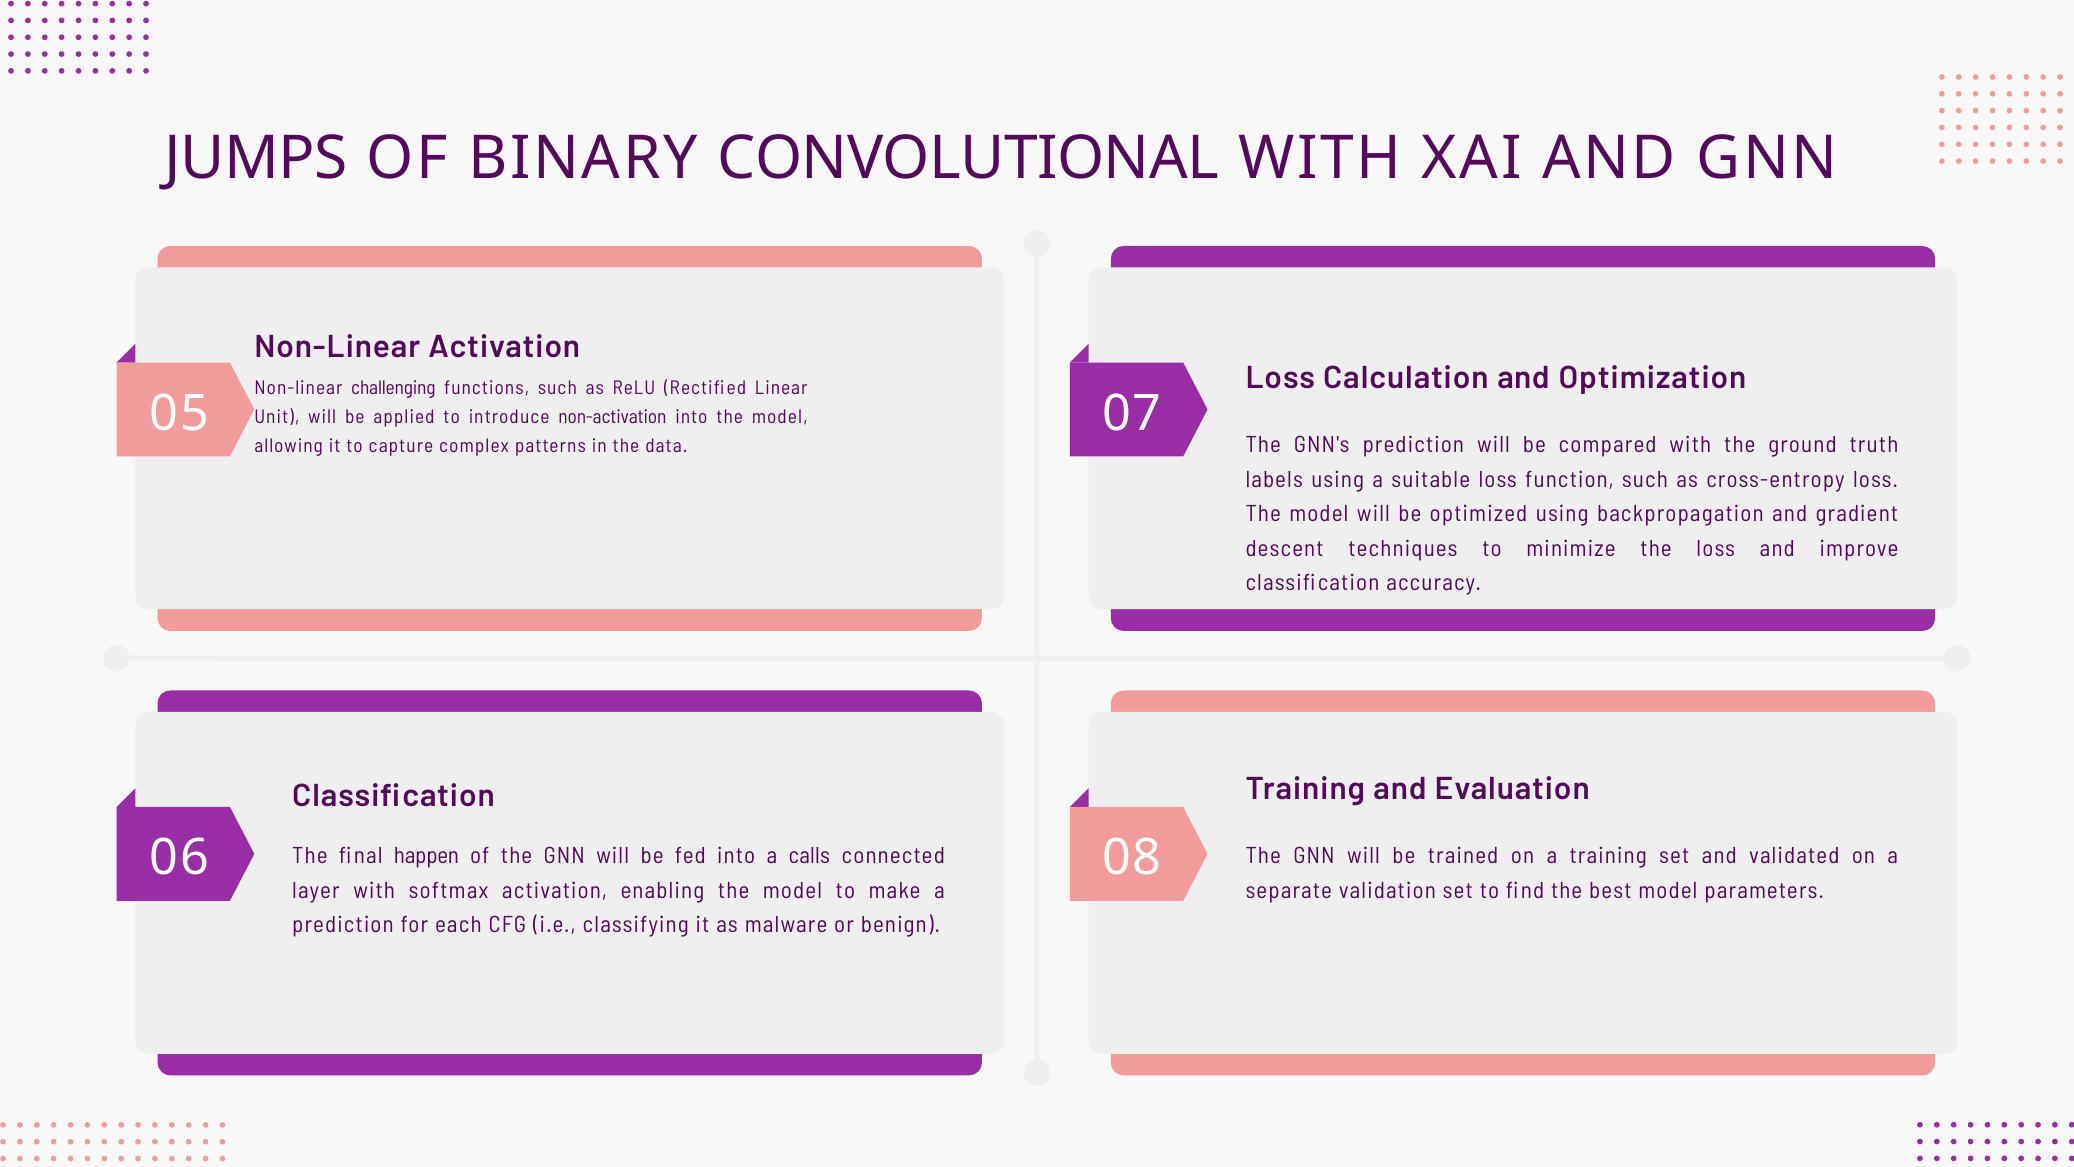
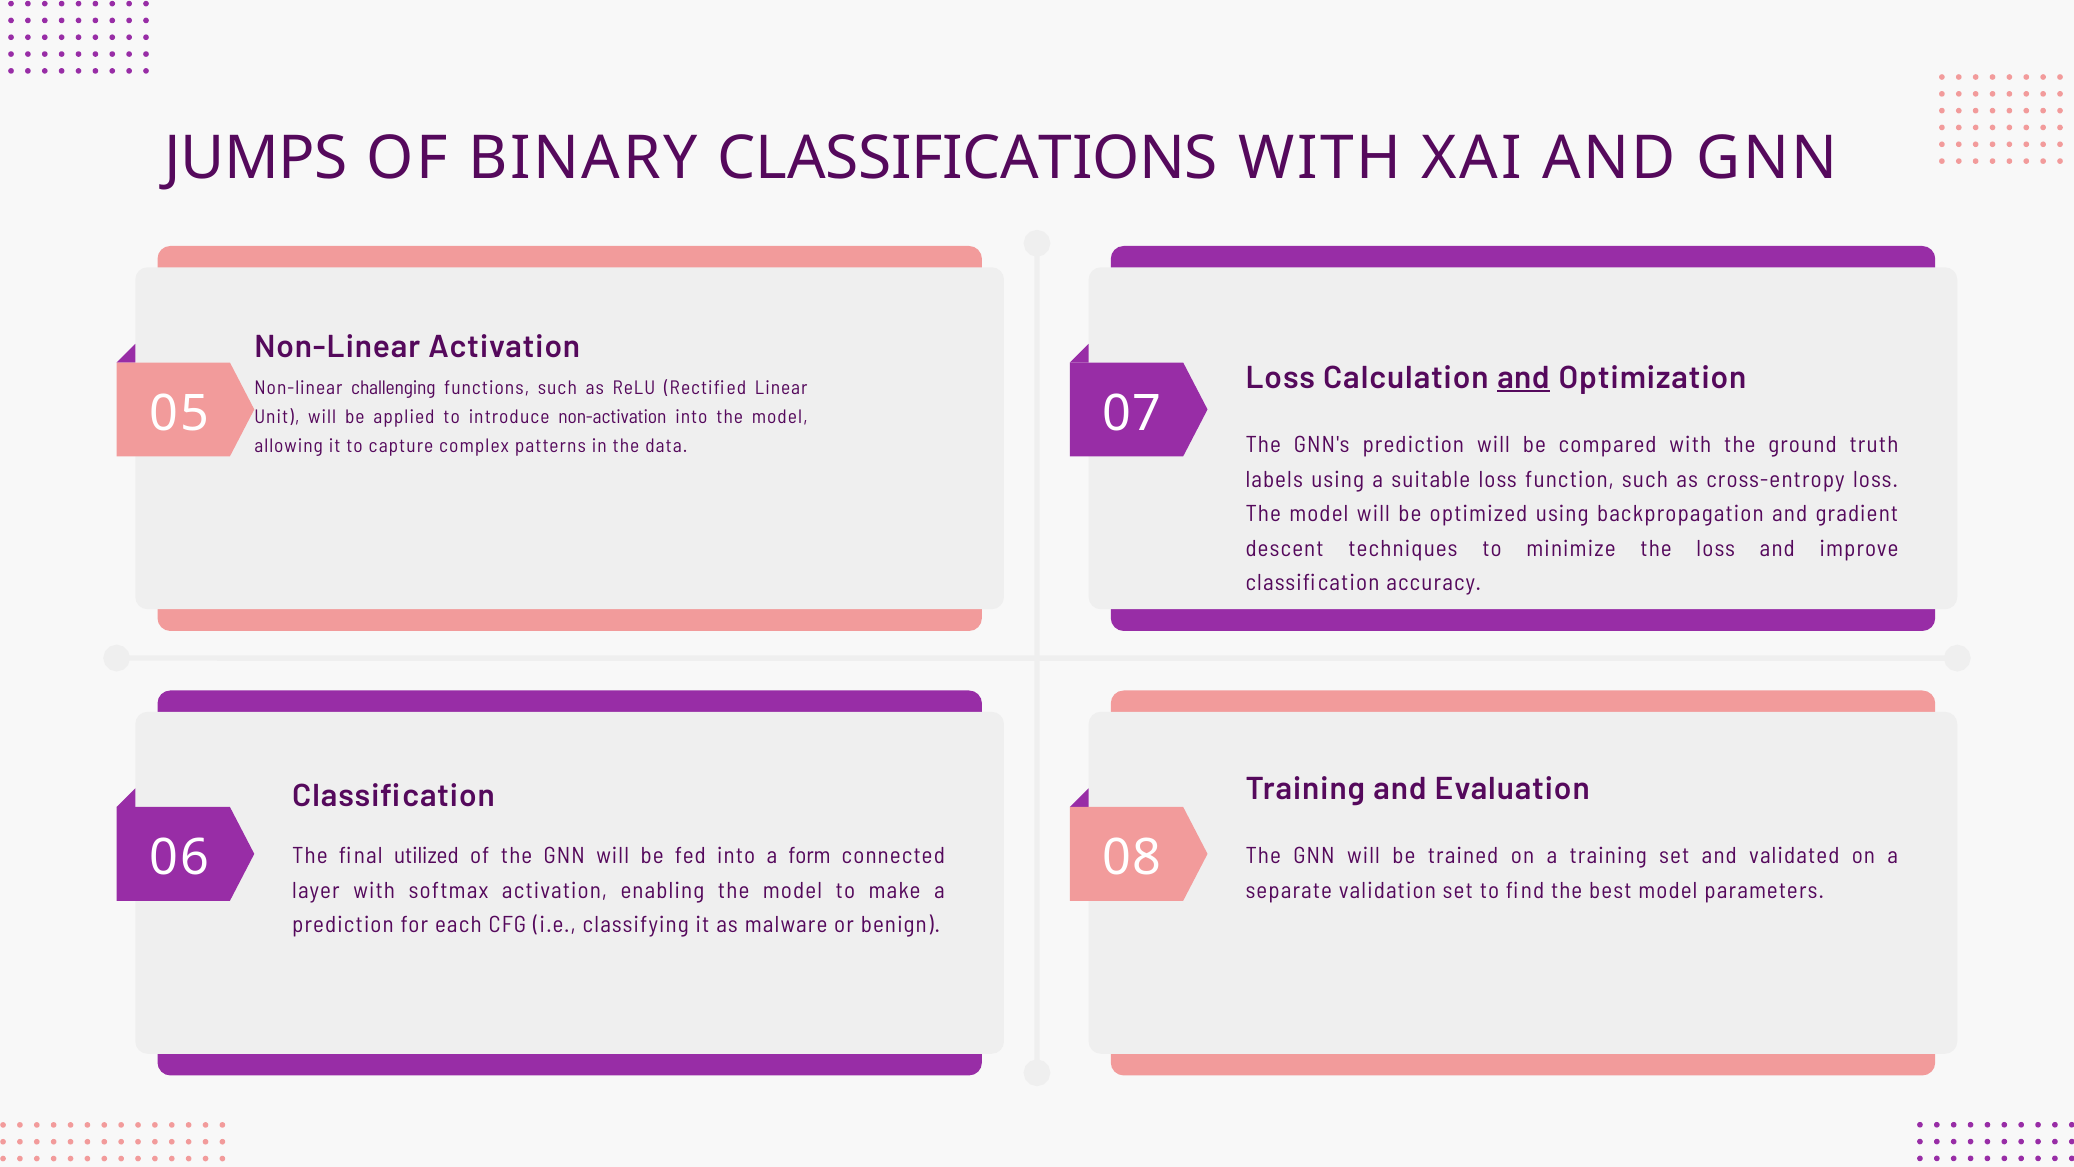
CONVOLUTIONAL: CONVOLUTIONAL -> CLASSIFICATIONS
and at (1523, 377) underline: none -> present
happen: happen -> utilized
calls: calls -> form
